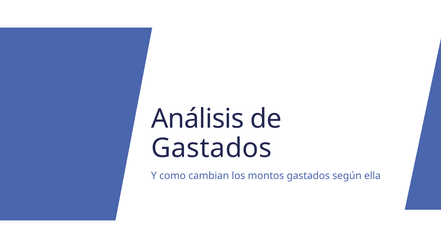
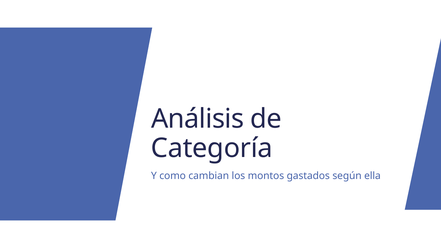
Gastados at (212, 148): Gastados -> Categoría
